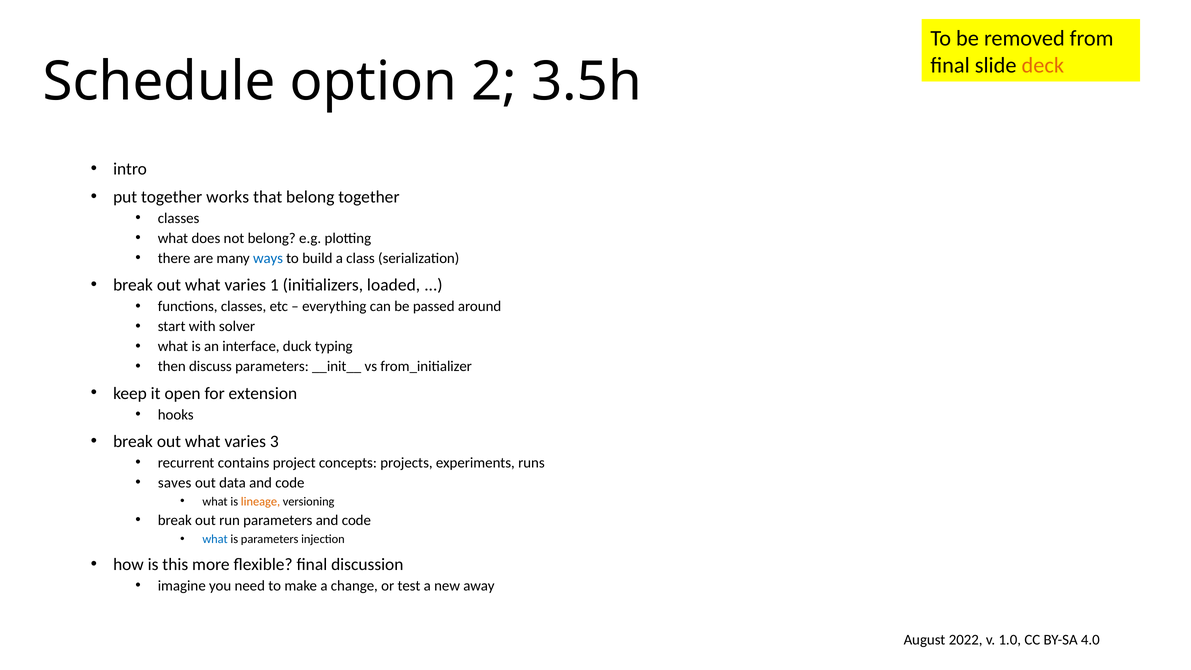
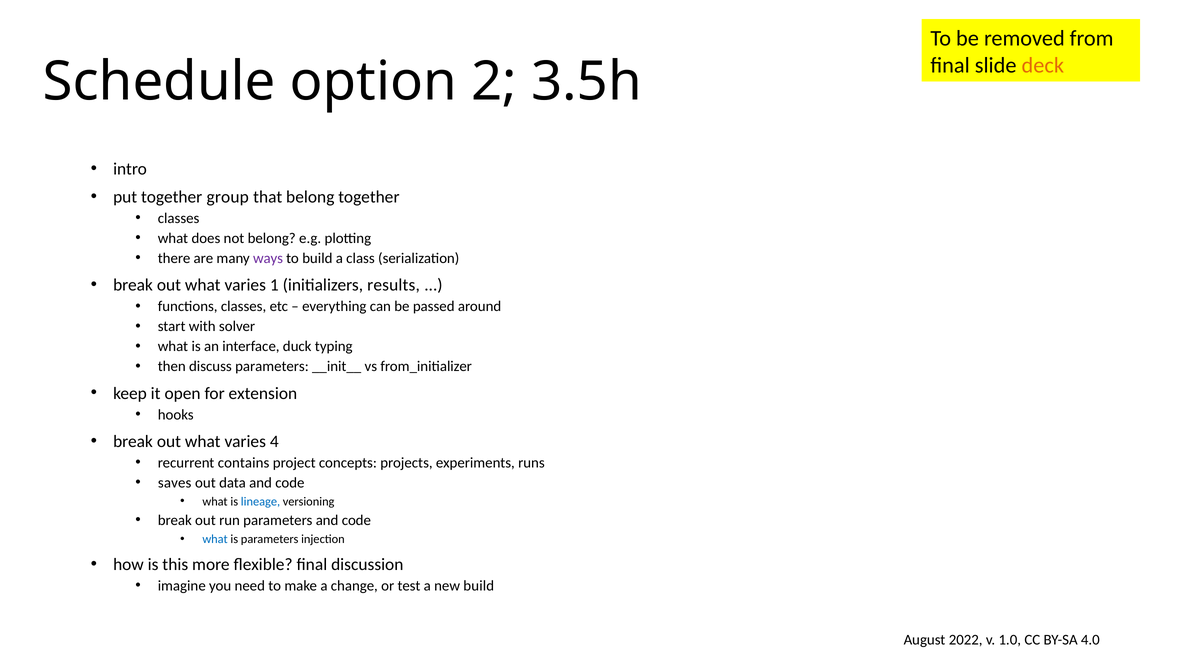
works: works -> group
ways colour: blue -> purple
loaded: loaded -> results
3: 3 -> 4
lineage colour: orange -> blue
new away: away -> build
